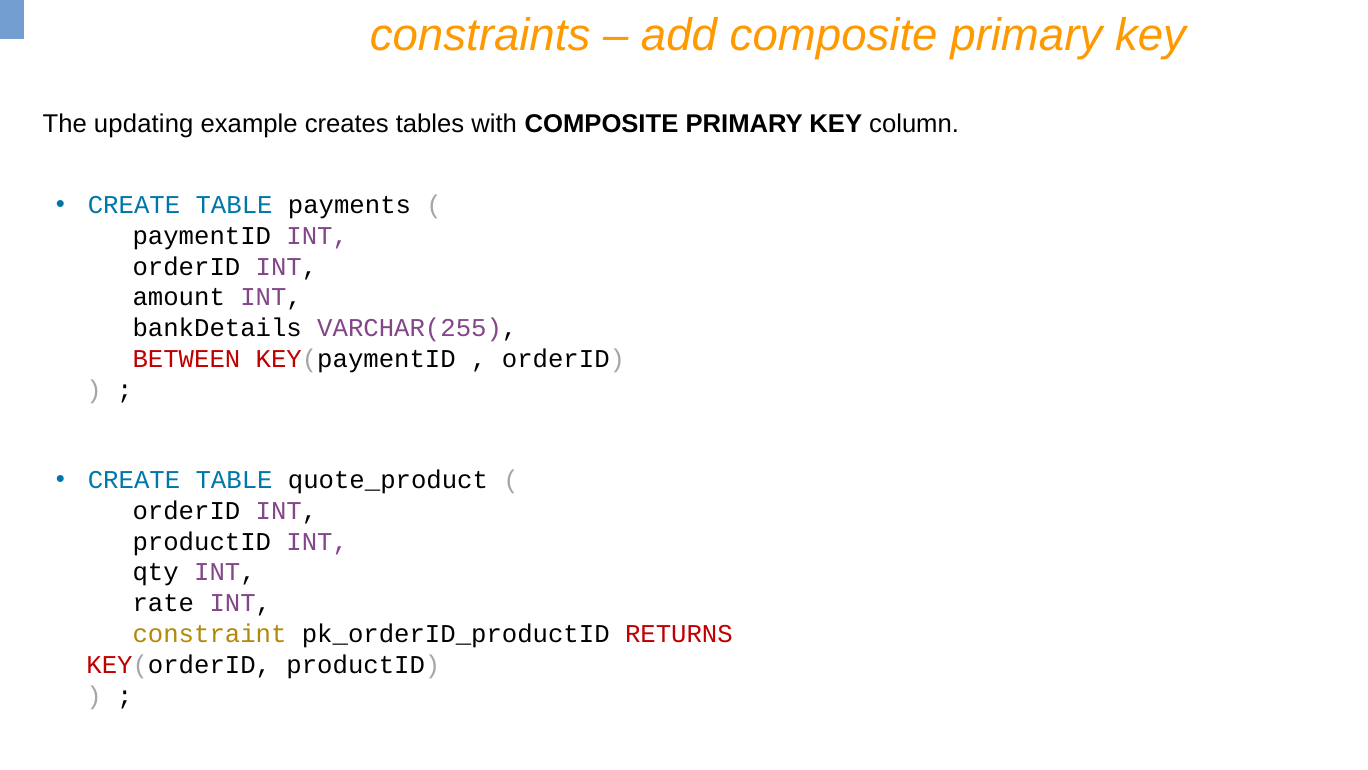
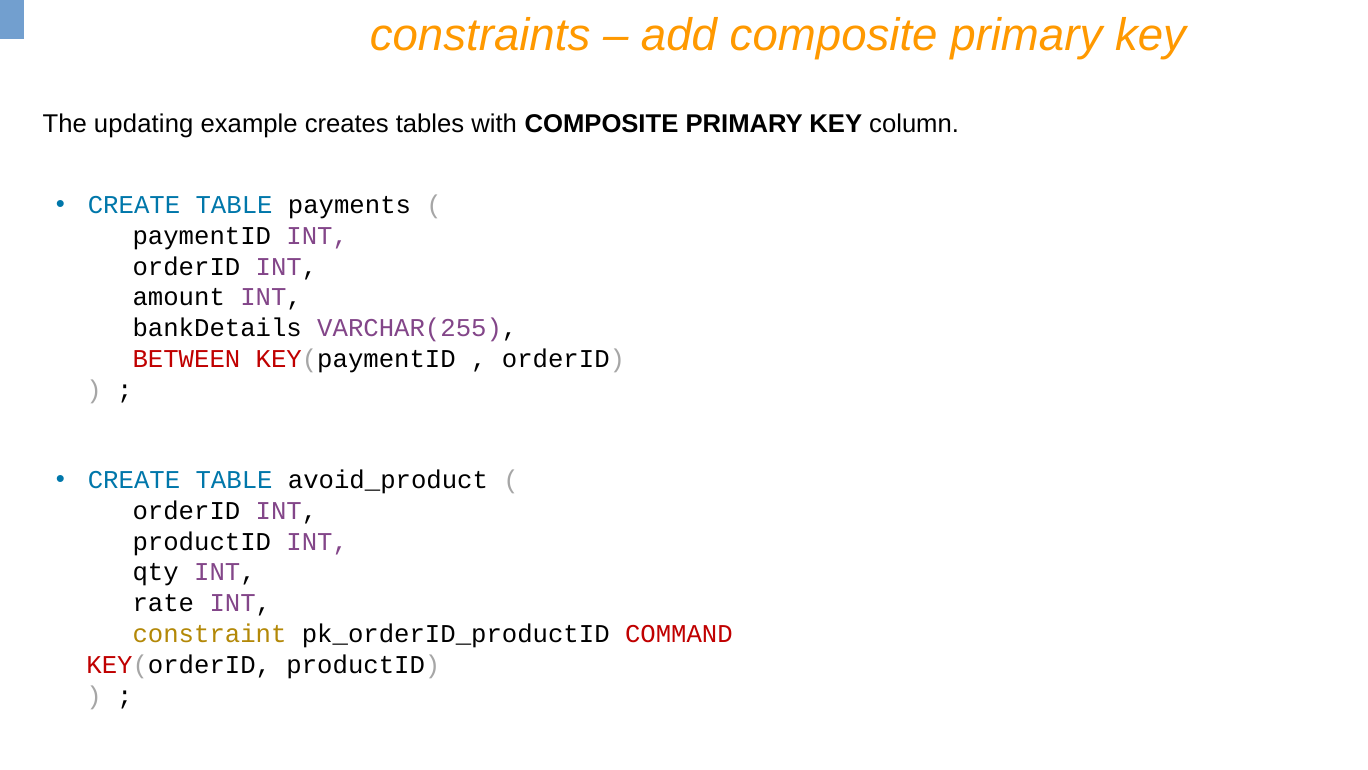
quote_product: quote_product -> avoid_product
RETURNS: RETURNS -> COMMAND
